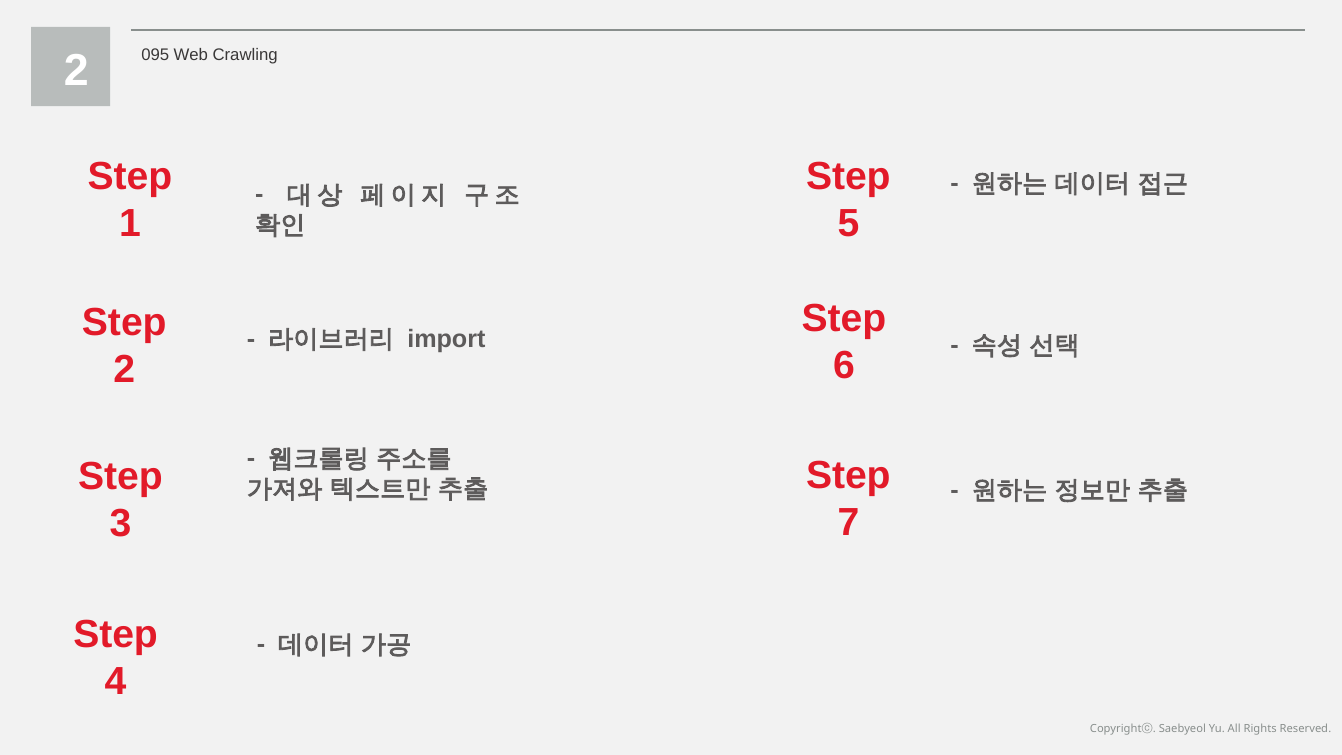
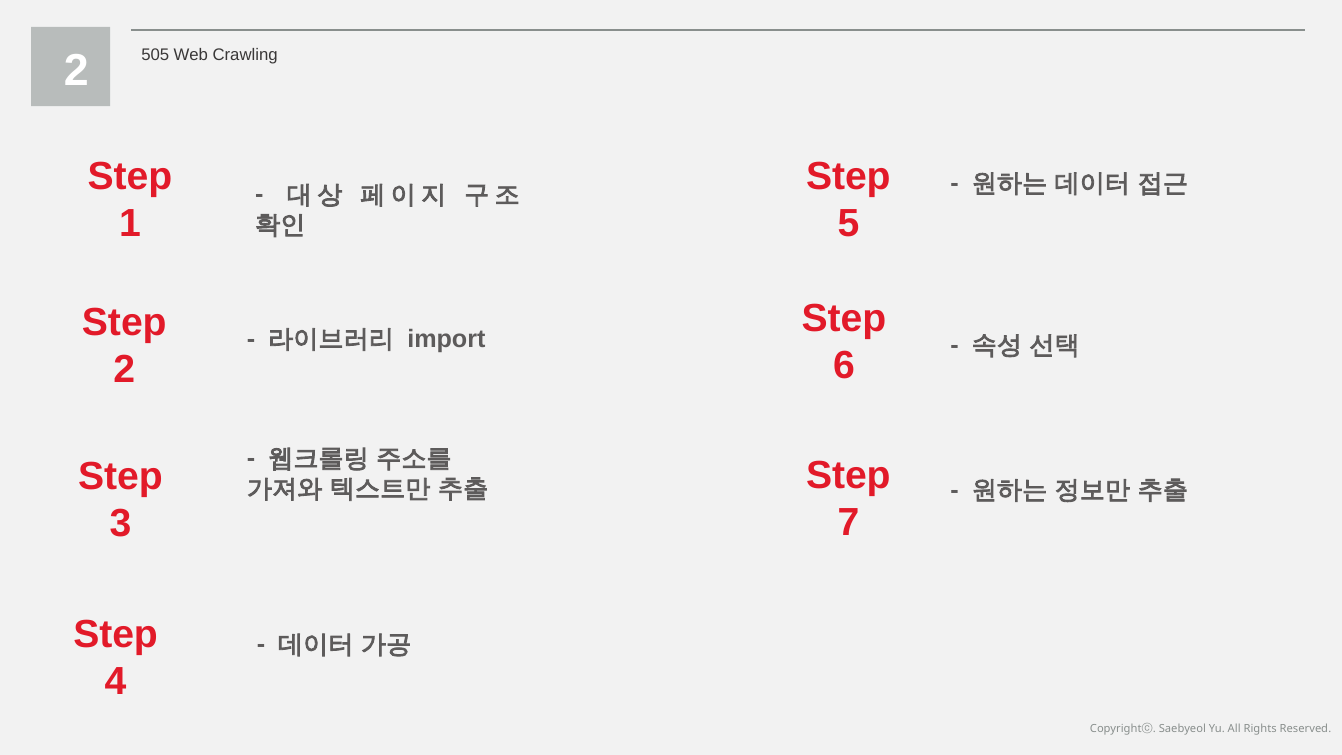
095: 095 -> 505
